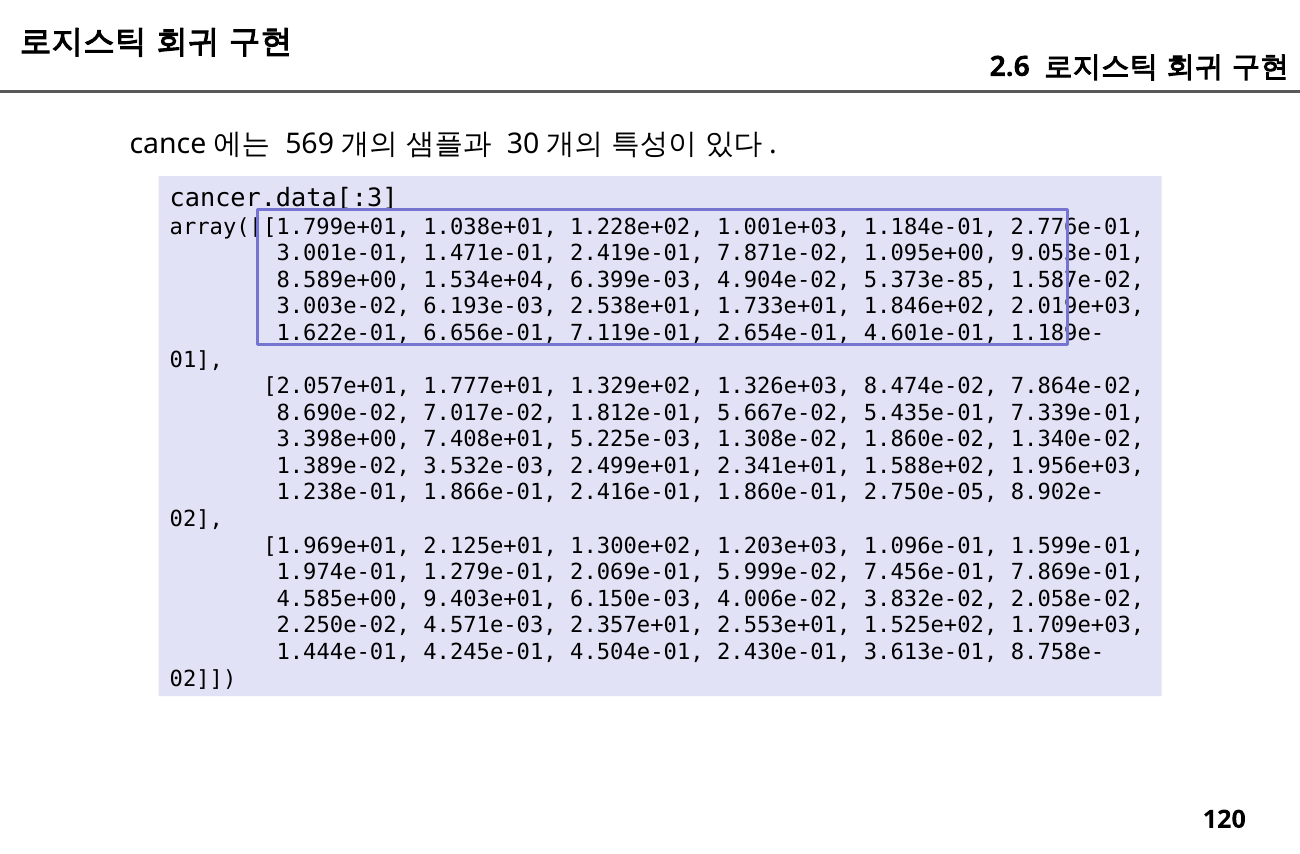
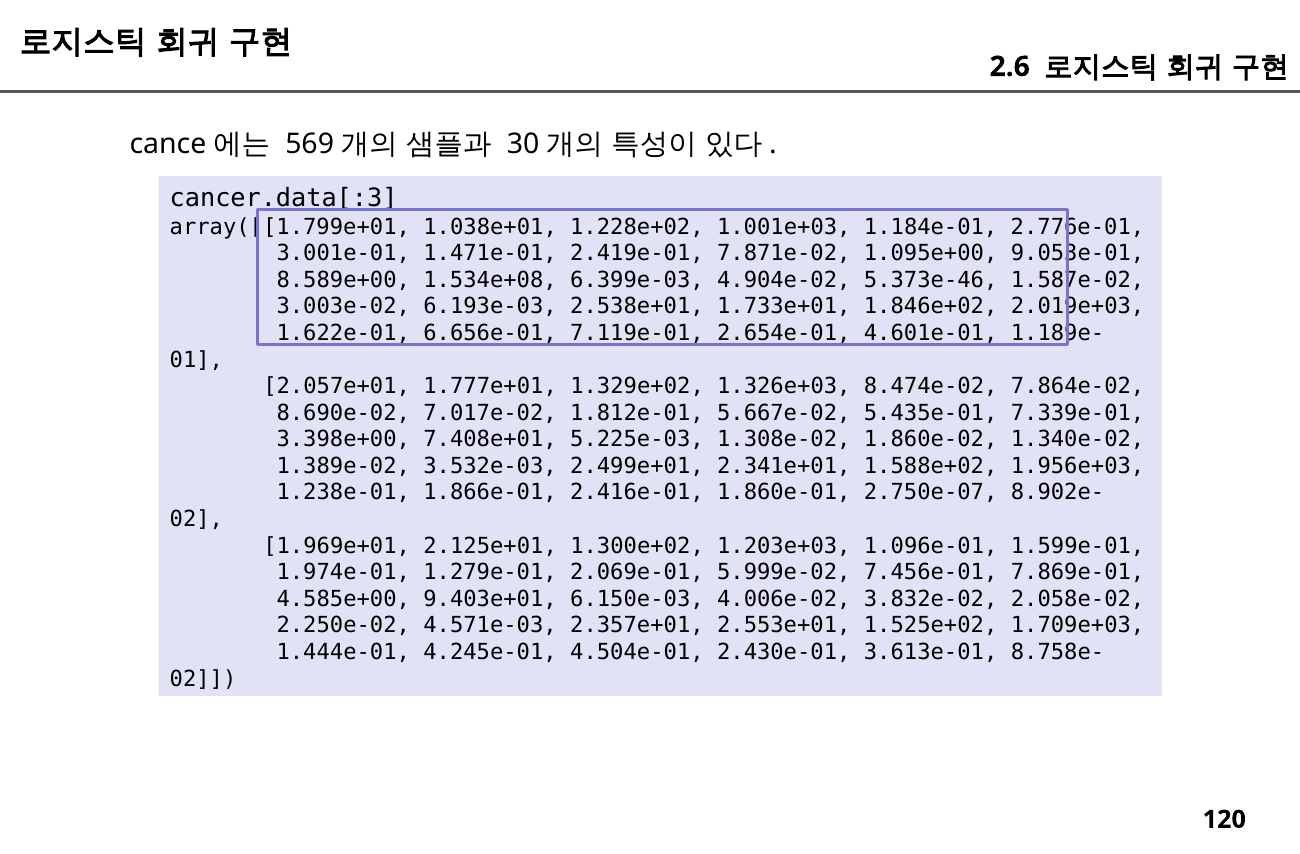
1.534e+04: 1.534e+04 -> 1.534e+08
5.373e-85: 5.373e-85 -> 5.373e-46
2.750e-05: 2.750e-05 -> 2.750e-07
